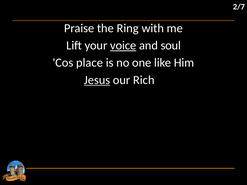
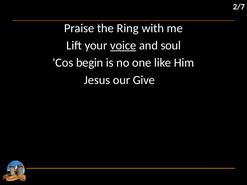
place: place -> begin
Jesus underline: present -> none
Rich: Rich -> Give
